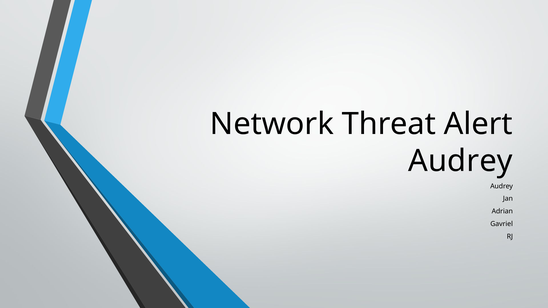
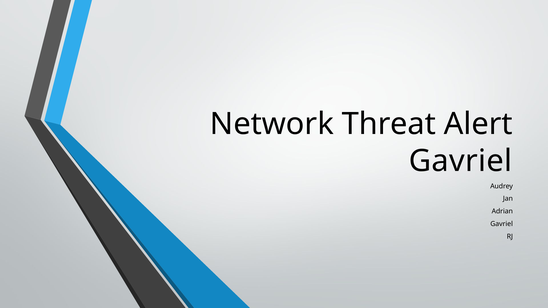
Audrey at (460, 161): Audrey -> Gavriel
